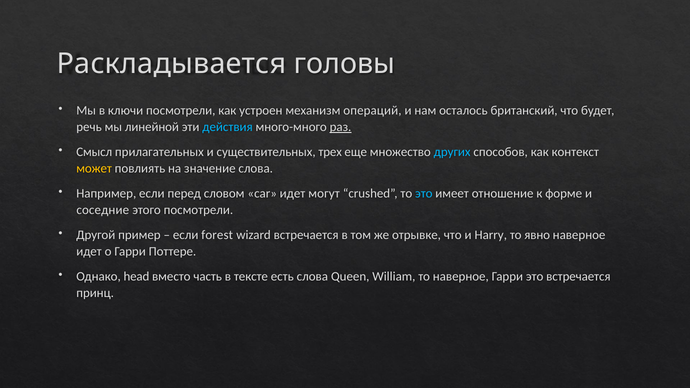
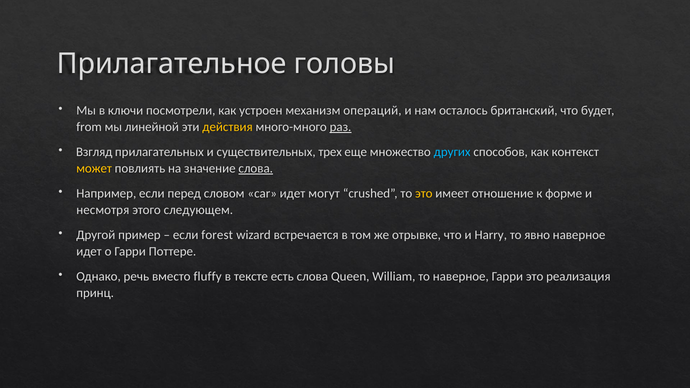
Раскладывается: Раскладывается -> Прилагательное
речь: речь -> from
действия colour: light blue -> yellow
Смысл: Смысл -> Взгляд
слова at (256, 169) underline: none -> present
это at (424, 193) colour: light blue -> yellow
соседние: соседние -> несмотря
этого посмотрели: посмотрели -> следующем
head: head -> речь
часть: часть -> fluffy
это встречается: встречается -> реализация
